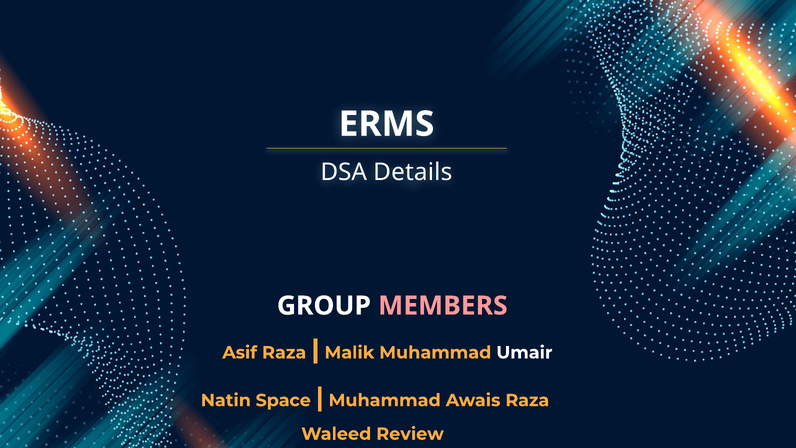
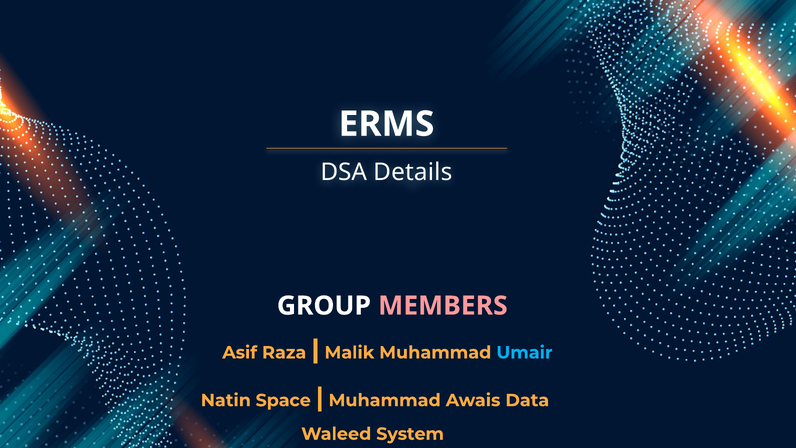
Umair colour: white -> light blue
Awais Raza: Raza -> Data
Review: Review -> System
